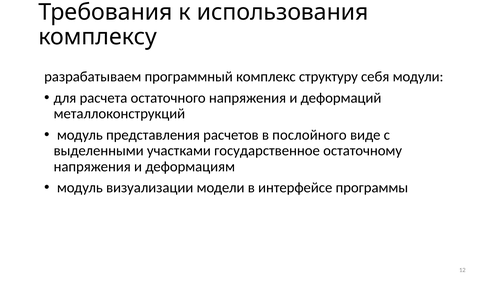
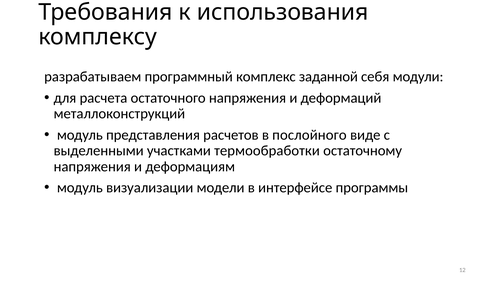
структуру: структуру -> заданной
государственное: государственное -> термообработки
